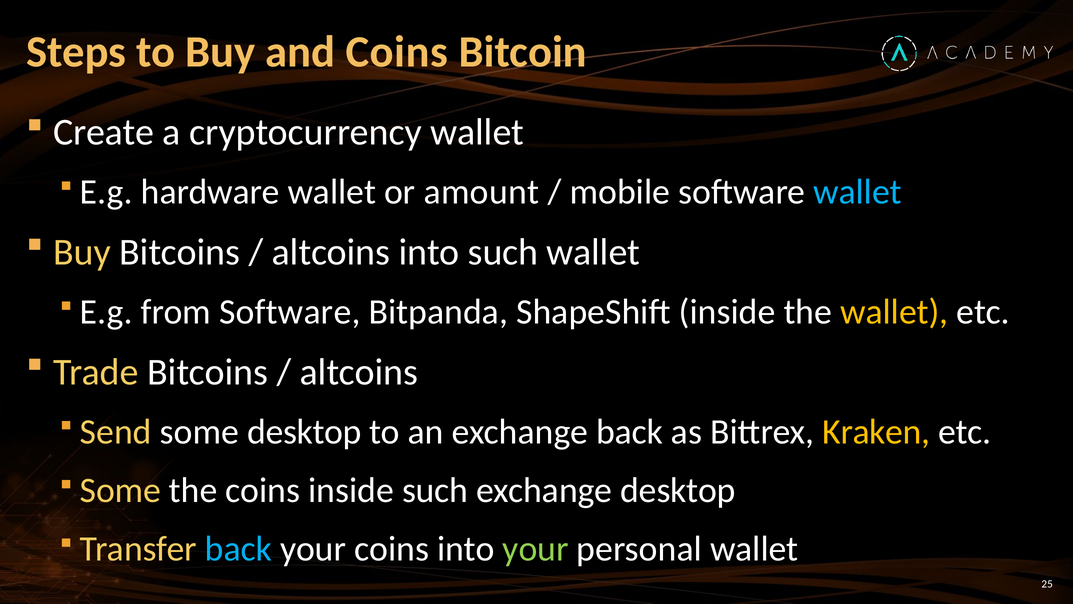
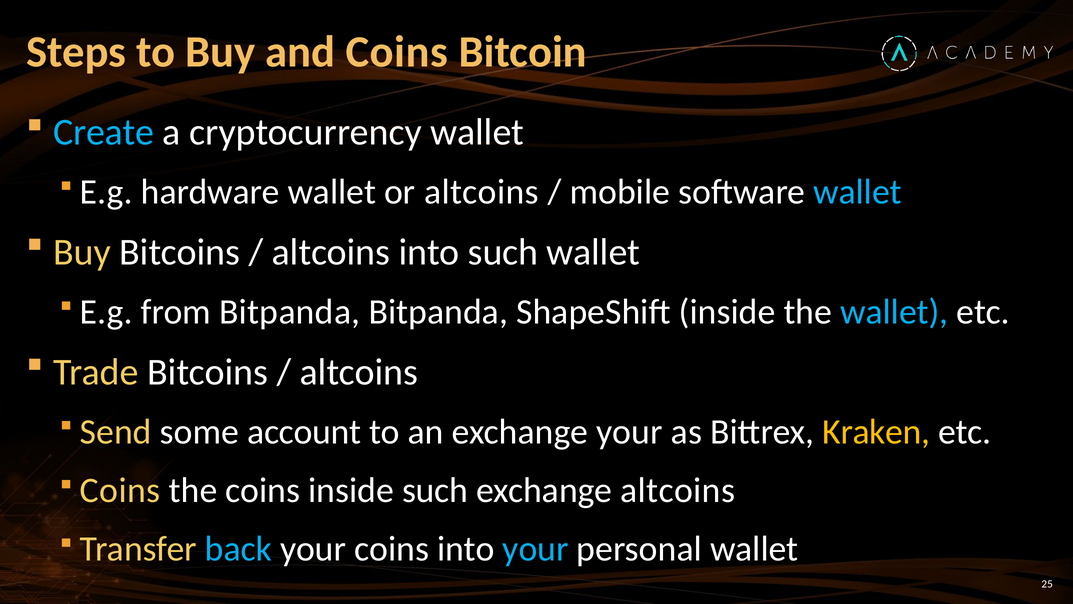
Create colour: white -> light blue
or amount: amount -> altcoins
from Software: Software -> Bitpanda
wallet at (894, 312) colour: yellow -> light blue
some desktop: desktop -> account
exchange back: back -> your
Some at (120, 490): Some -> Coins
exchange desktop: desktop -> altcoins
your at (535, 548) colour: light green -> light blue
